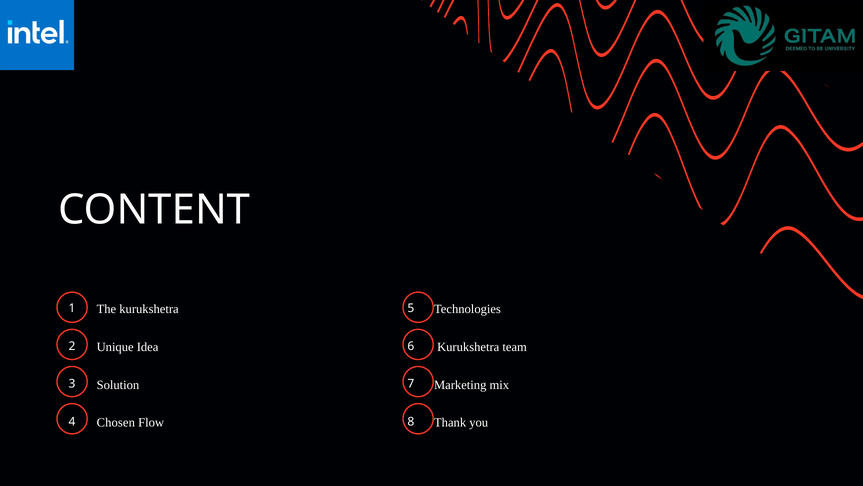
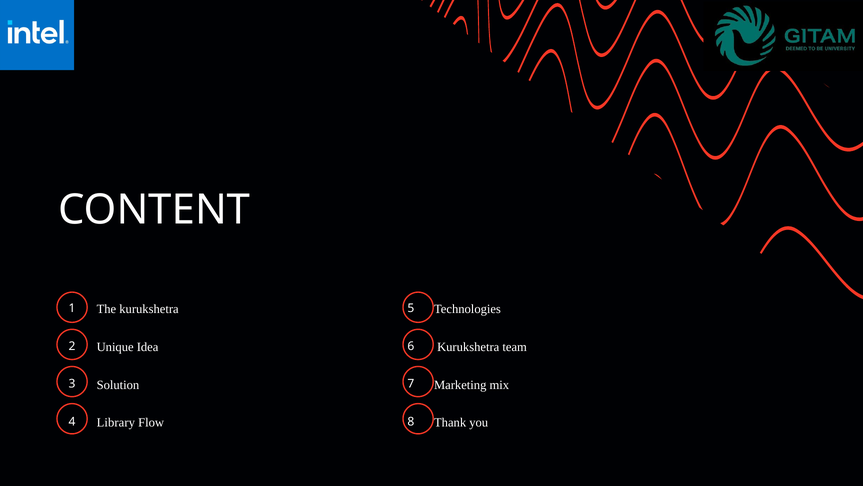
Chosen: Chosen -> Library
